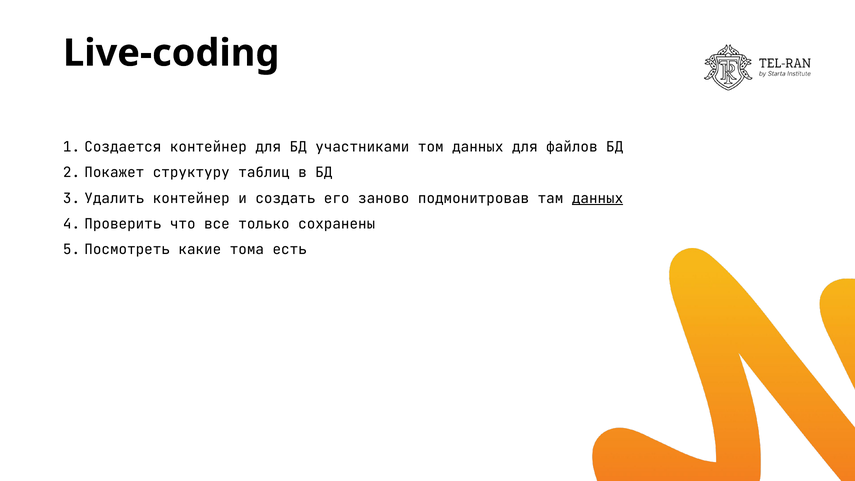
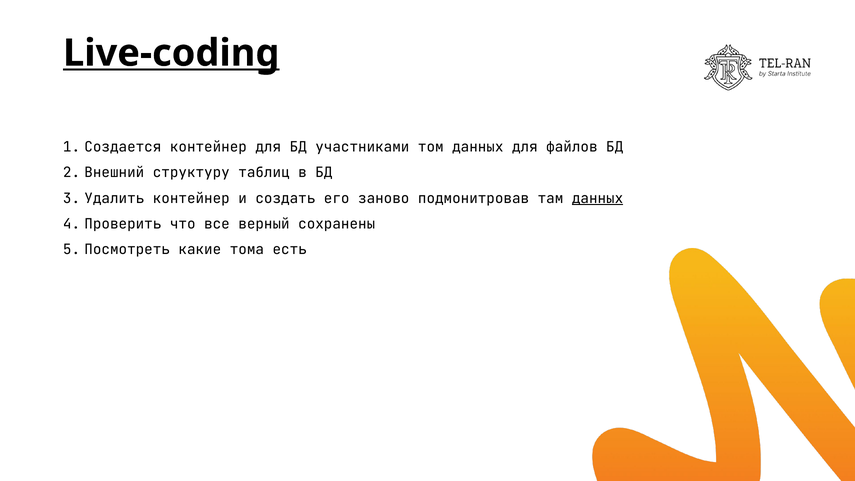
Live-coding underline: none -> present
Покажет: Покажет -> Внешний
только: только -> верный
